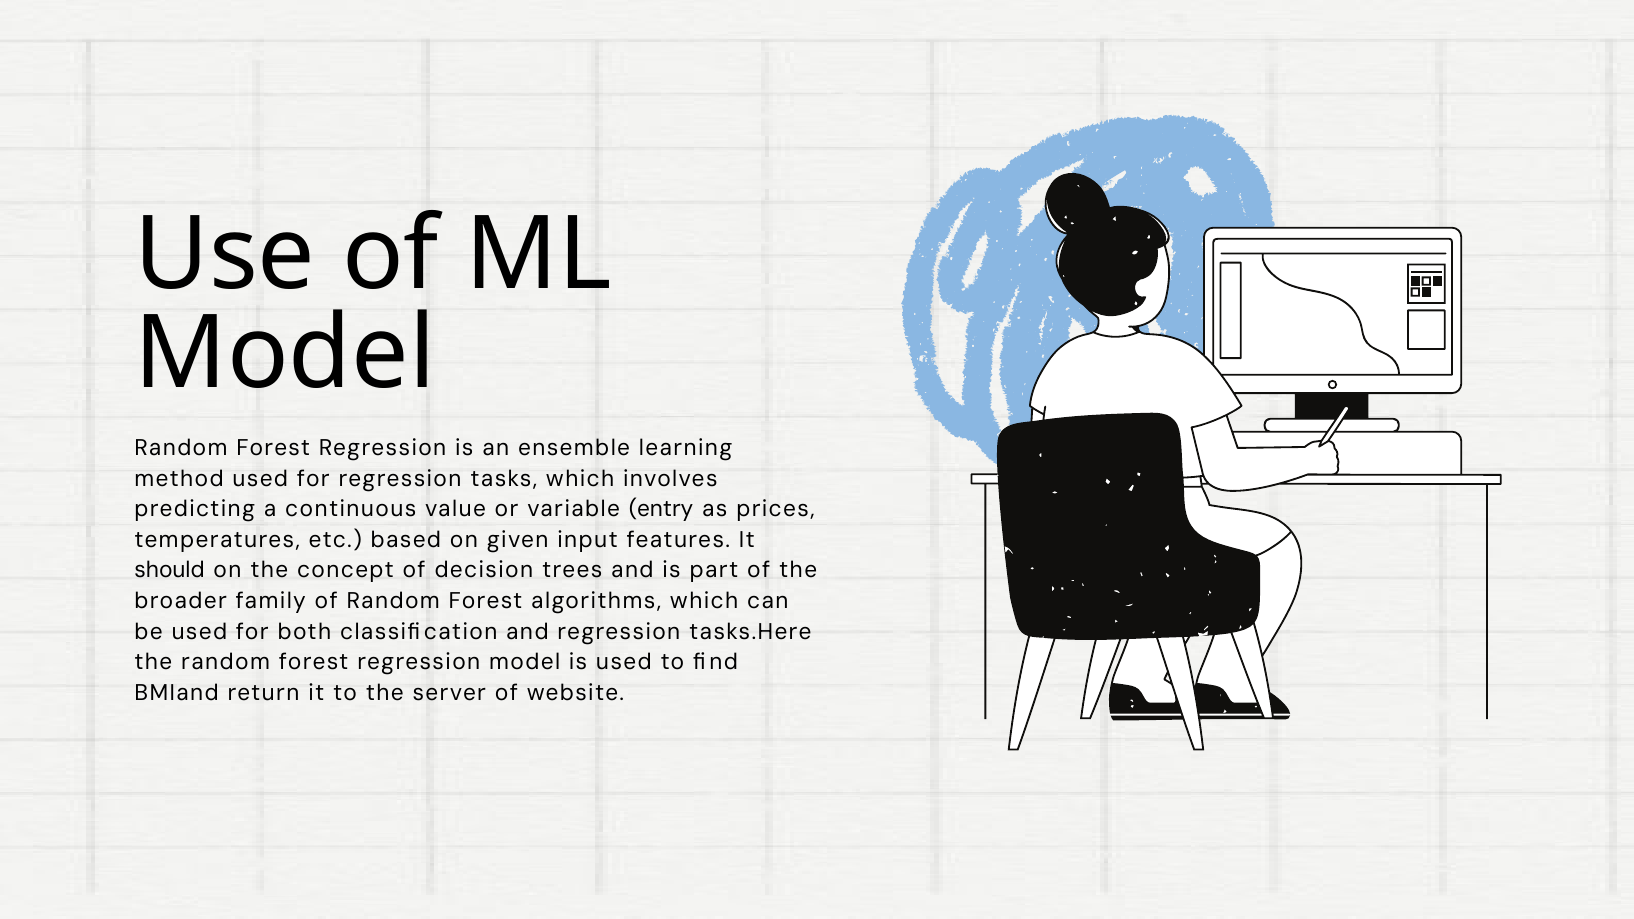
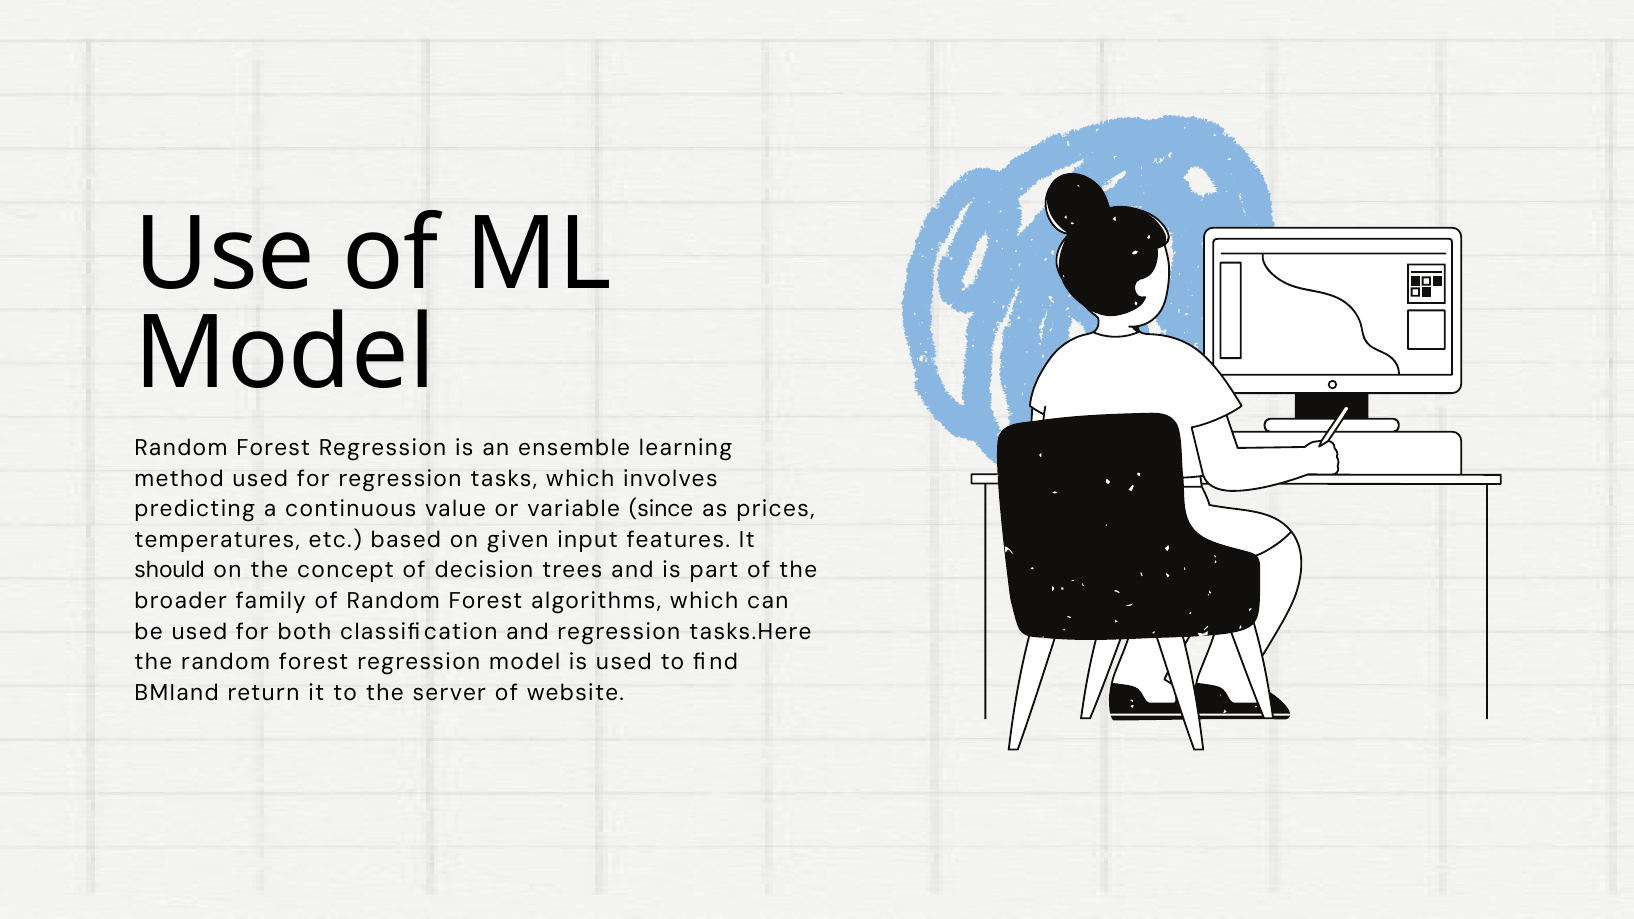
entry: entry -> since
